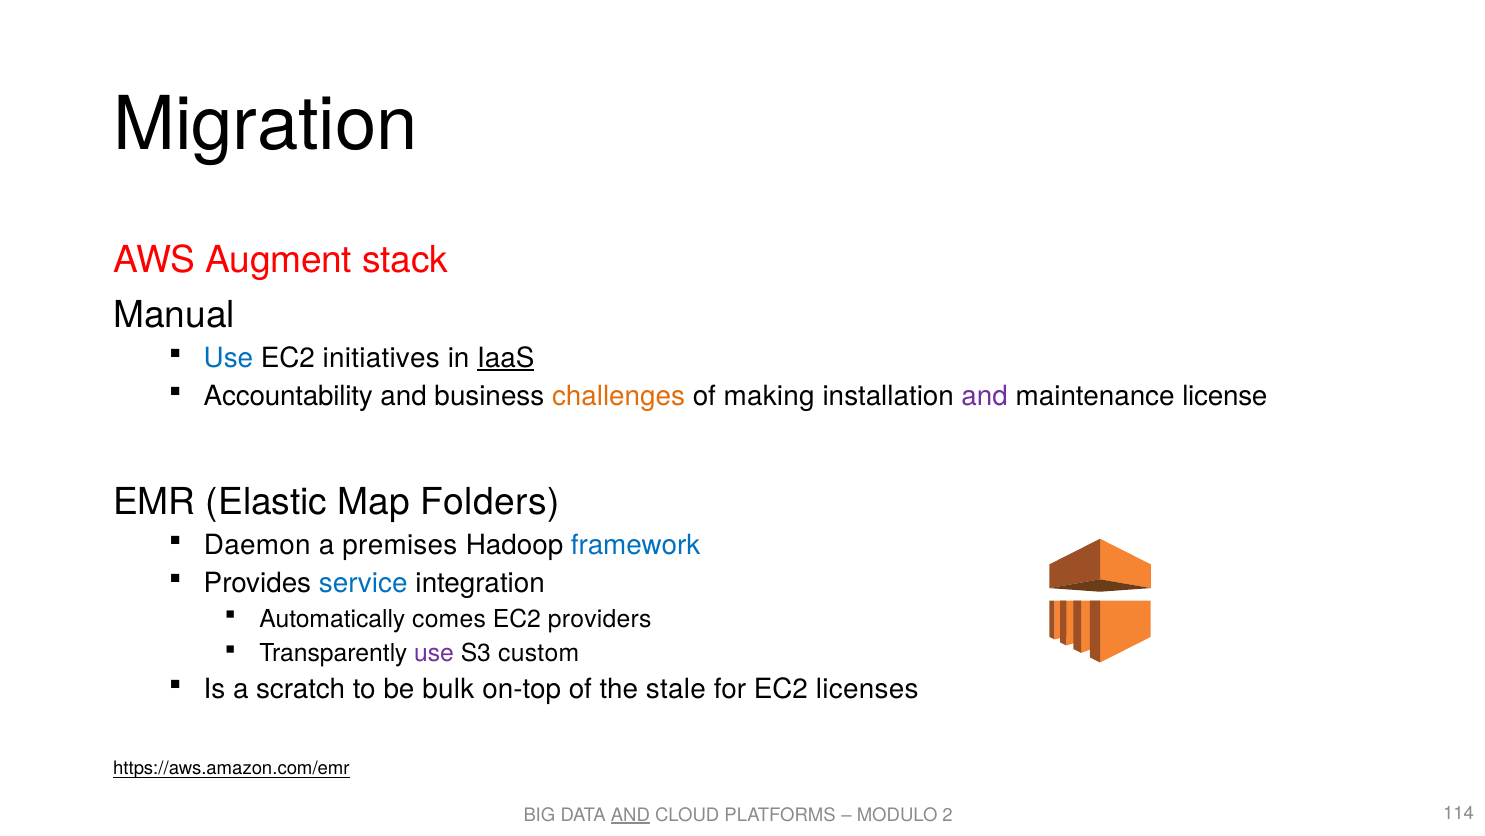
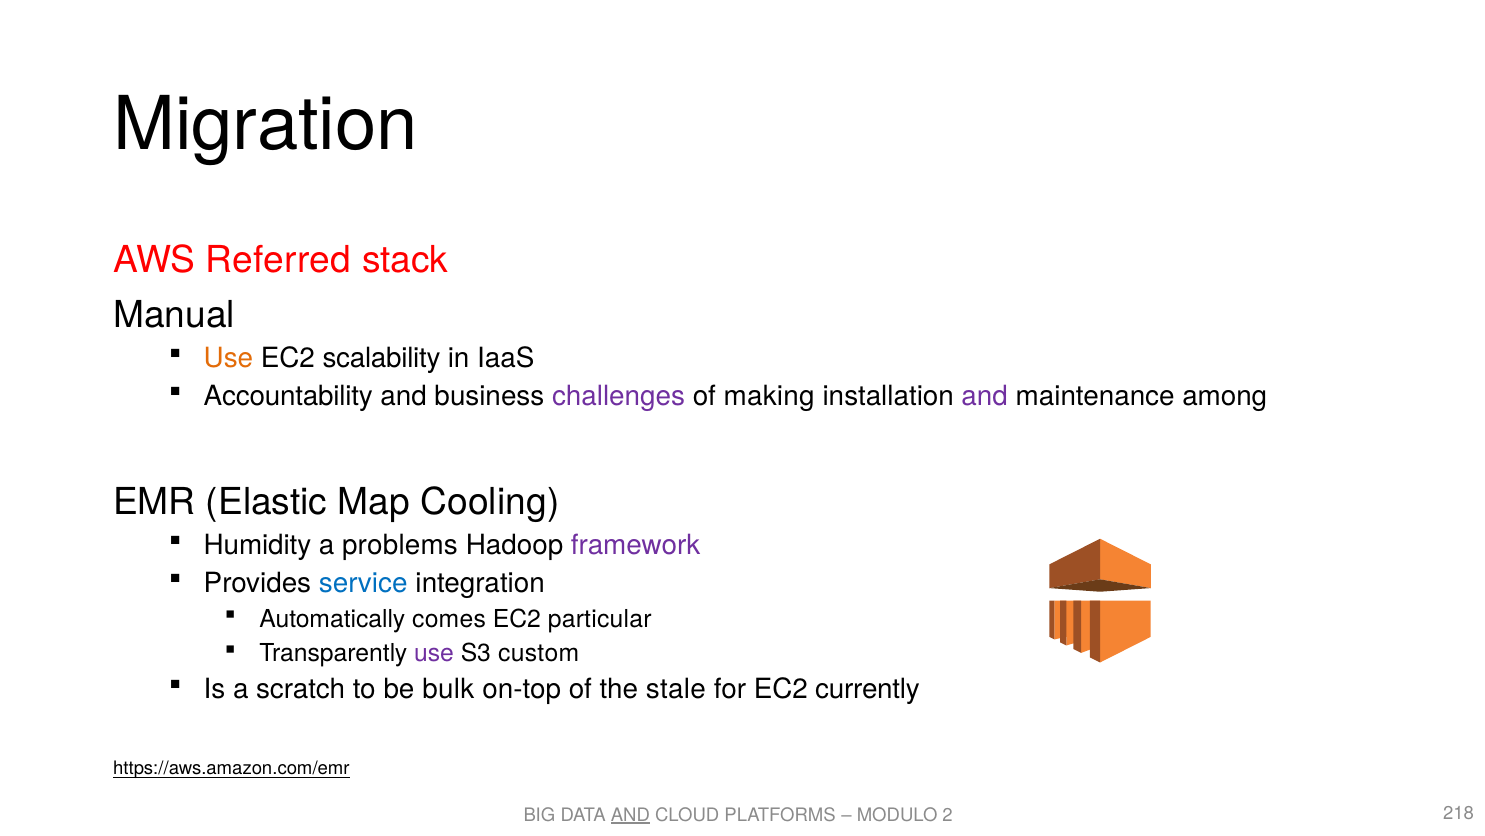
Augment: Augment -> Referred
Use at (228, 358) colour: blue -> orange
initiatives: initiatives -> scalability
IaaS underline: present -> none
challenges colour: orange -> purple
license: license -> among
Folders: Folders -> Cooling
Daemon: Daemon -> Humidity
premises: premises -> problems
framework colour: blue -> purple
providers: providers -> particular
licenses: licenses -> currently
114: 114 -> 218
